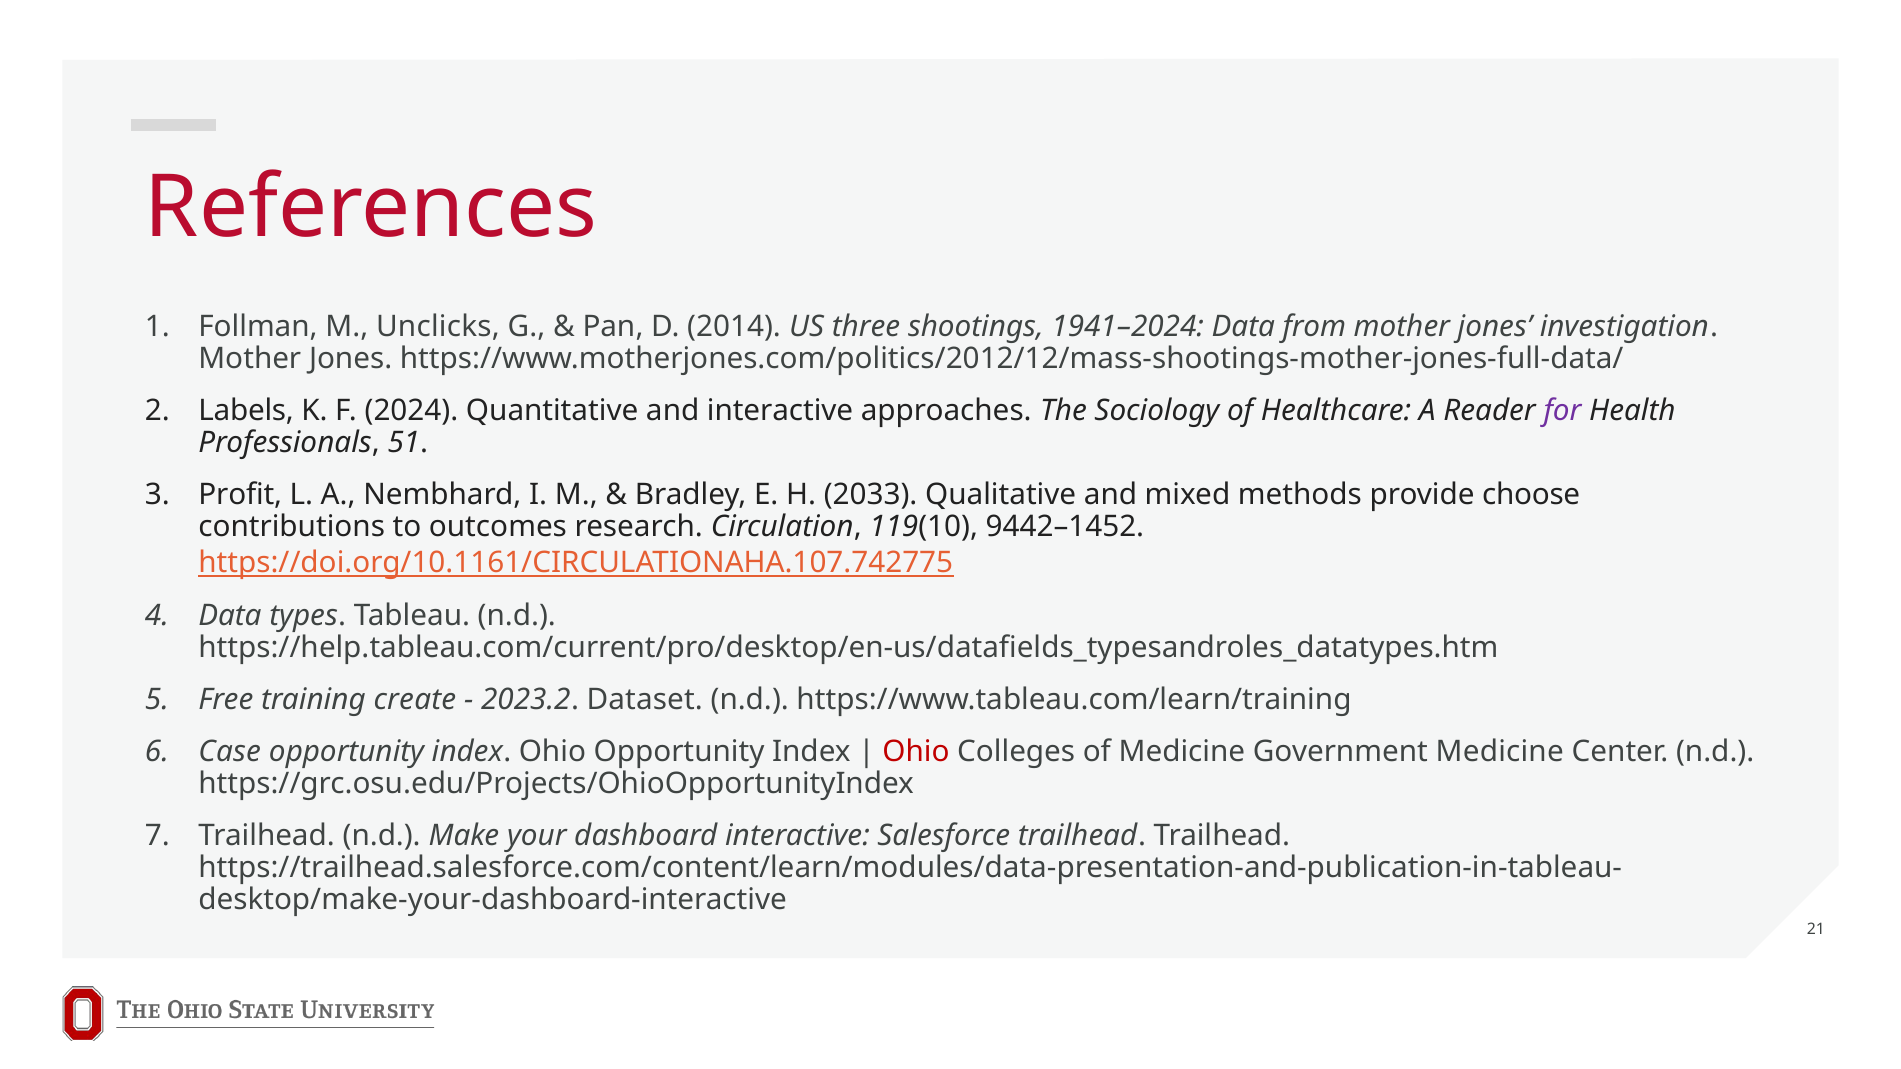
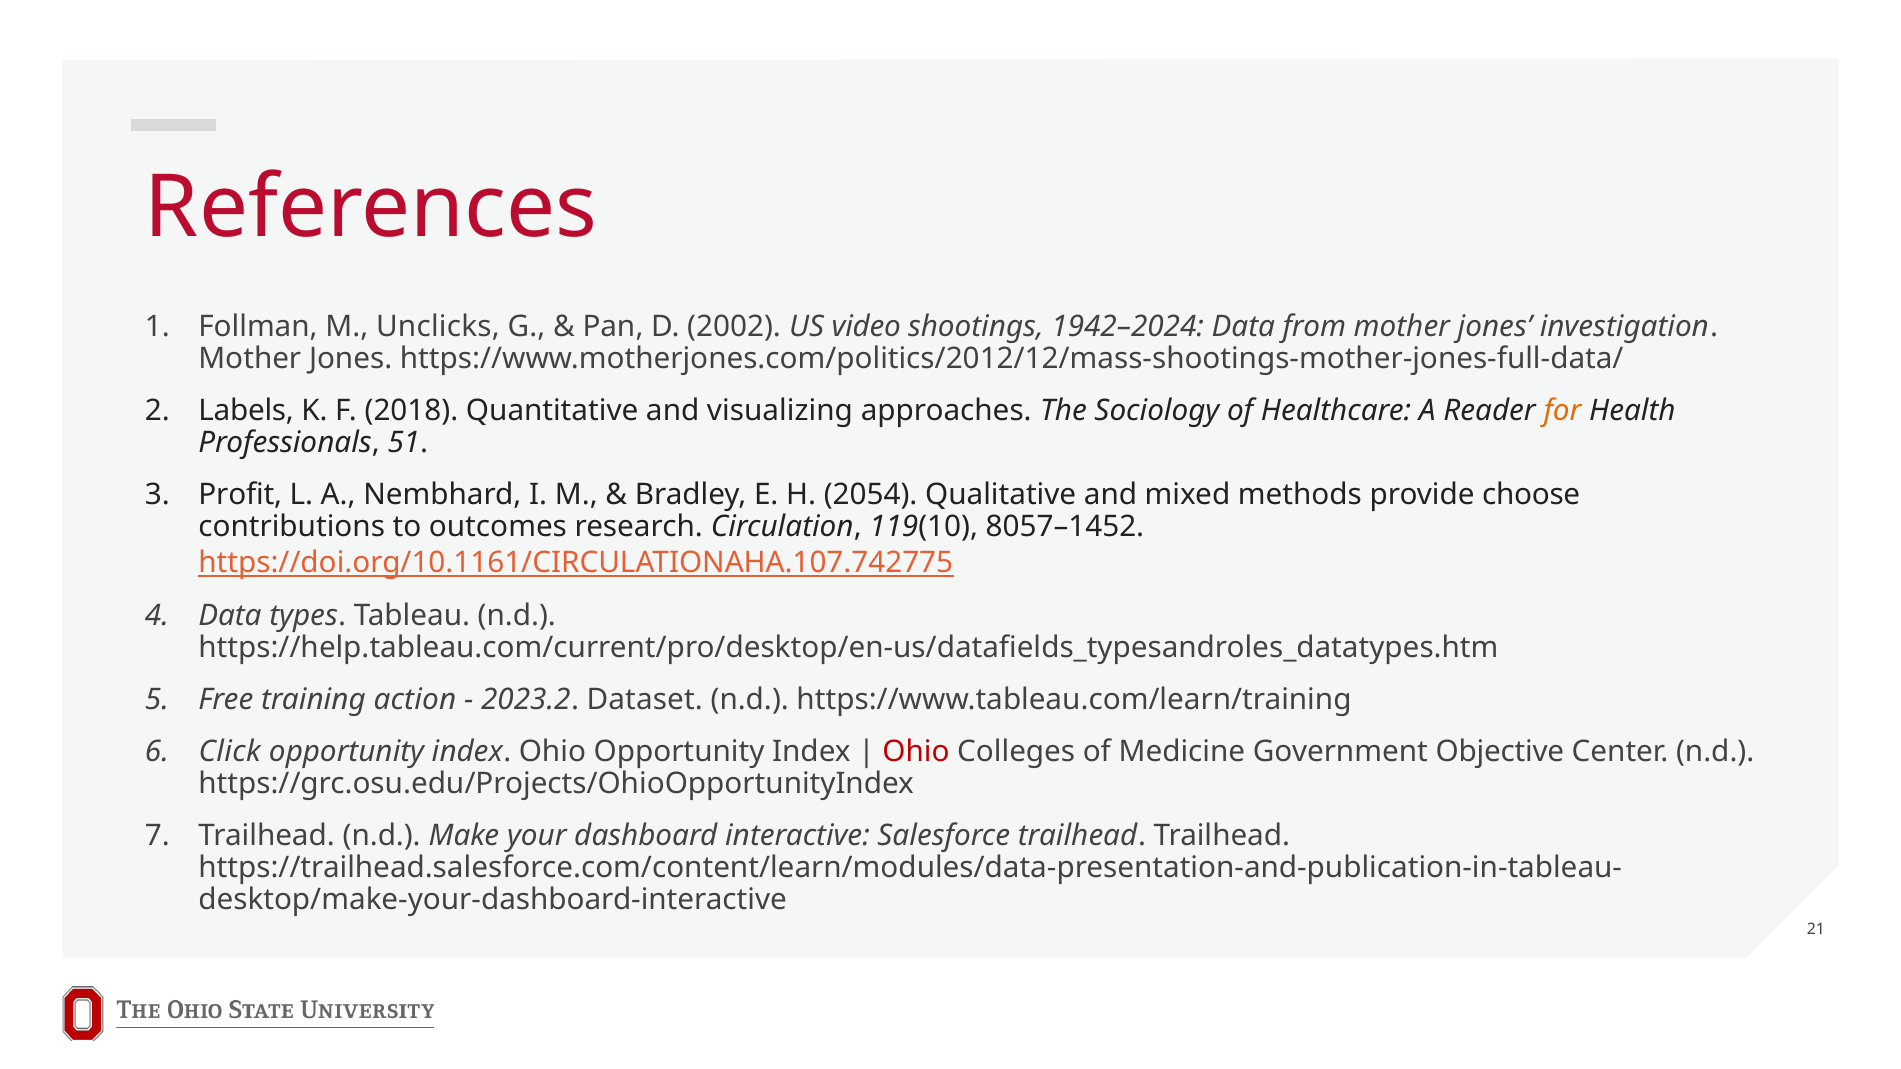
2014: 2014 -> 2002
three: three -> video
1941–2024: 1941–2024 -> 1942–2024
2024: 2024 -> 2018
and interactive: interactive -> visualizing
for colour: purple -> orange
2033: 2033 -> 2054
9442–1452: 9442–1452 -> 8057–1452
create: create -> action
Case: Case -> Click
Government Medicine: Medicine -> Objective
